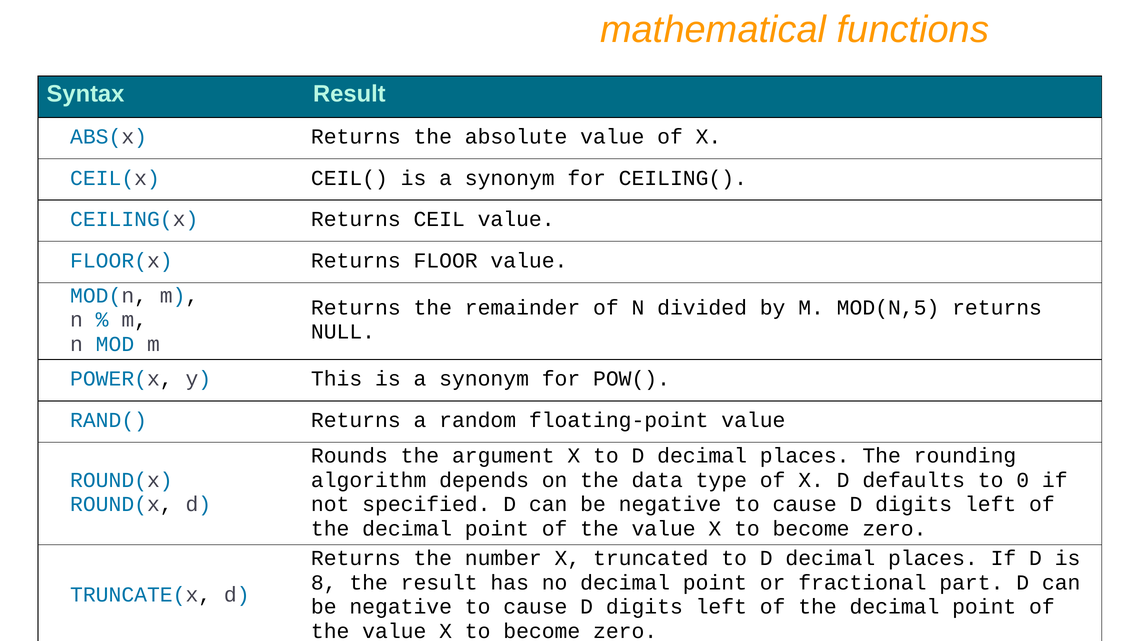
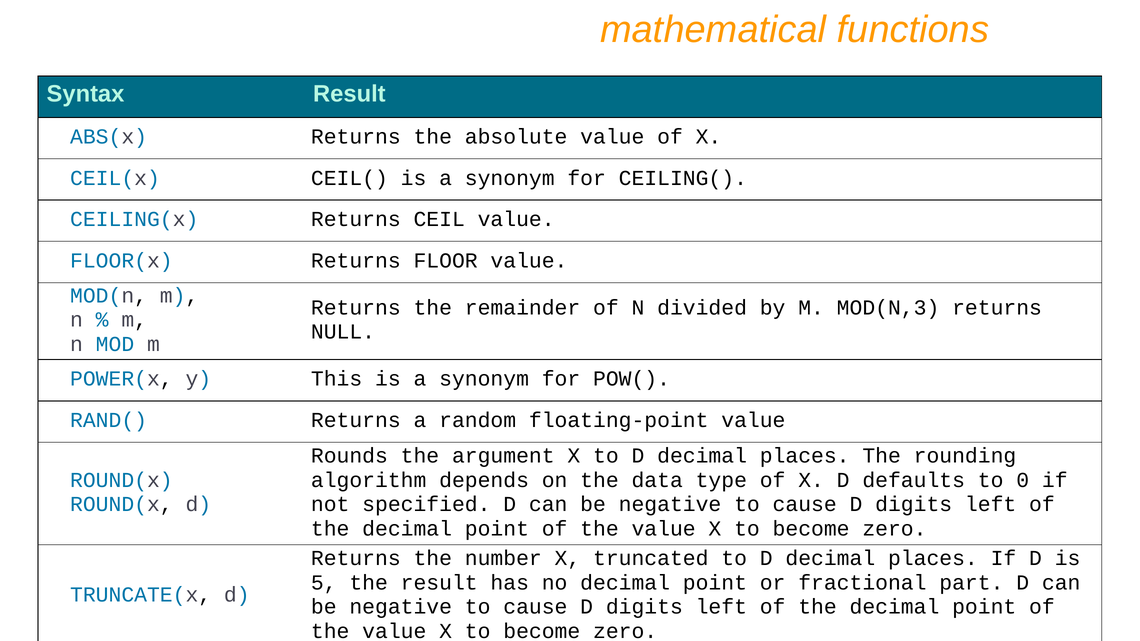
MOD(N,5: MOD(N,5 -> MOD(N,3
8: 8 -> 5
